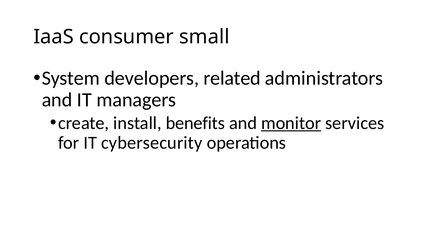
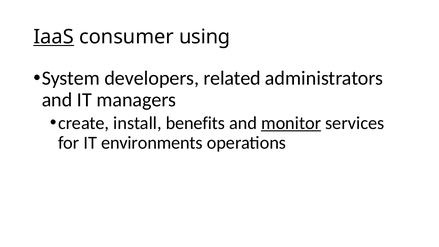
IaaS underline: none -> present
small: small -> using
cybersecurity: cybersecurity -> environments
